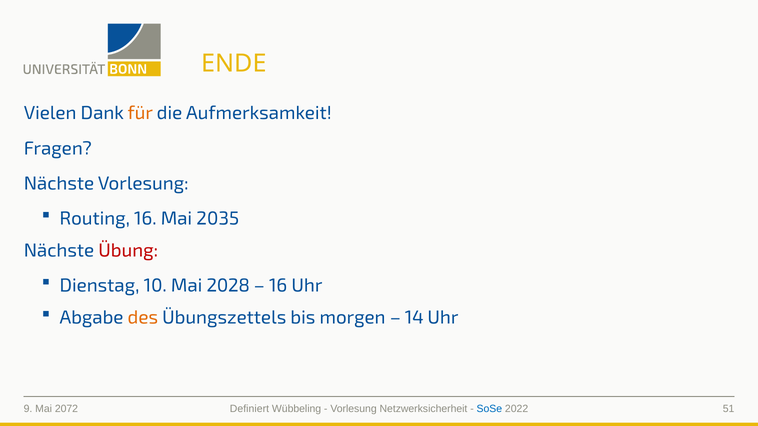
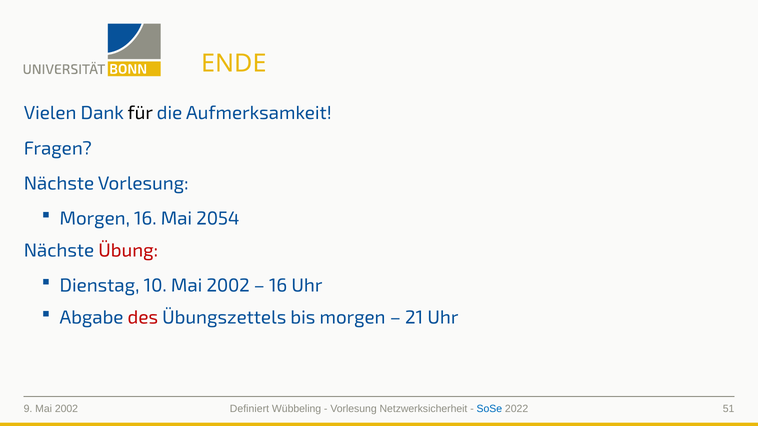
für colour: orange -> black
Routing at (95, 219): Routing -> Morgen
2035: 2035 -> 2054
10 Mai 2028: 2028 -> 2002
des colour: orange -> red
14: 14 -> 21
9 Mai 2072: 2072 -> 2002
